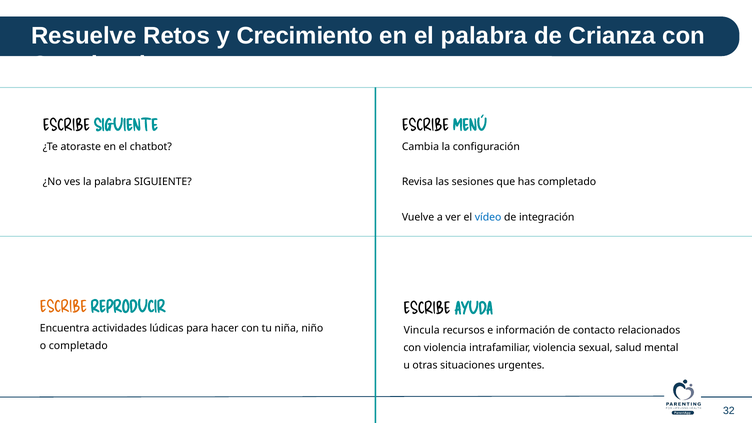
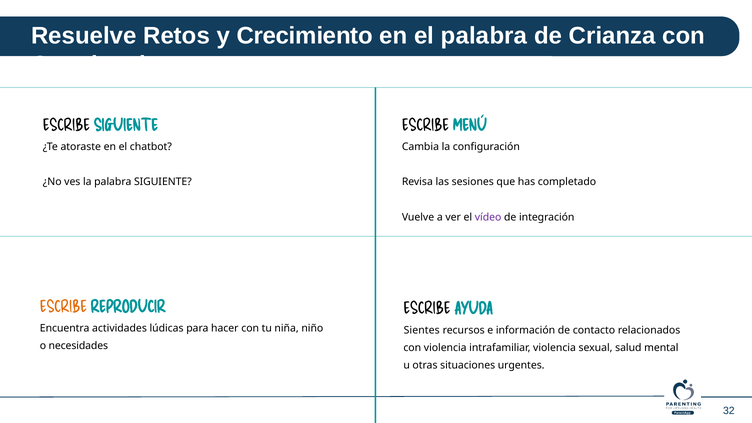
vídeo colour: blue -> purple
Vincula: Vincula -> Sientes
o completado: completado -> necesidades
